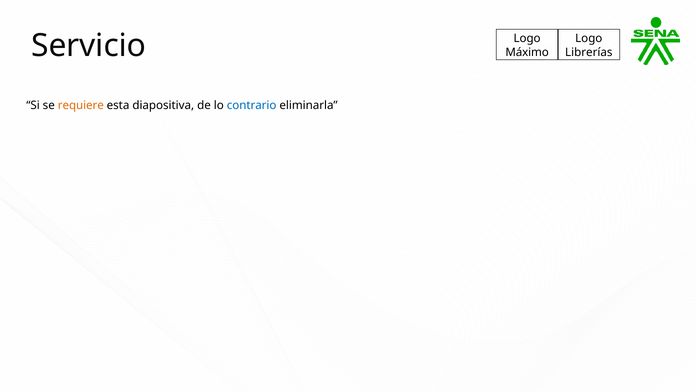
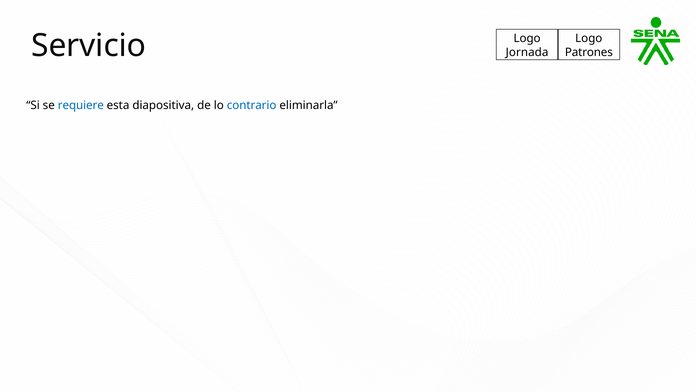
Máximo: Máximo -> Jornada
Librerías: Librerías -> Patrones
requiere colour: orange -> blue
